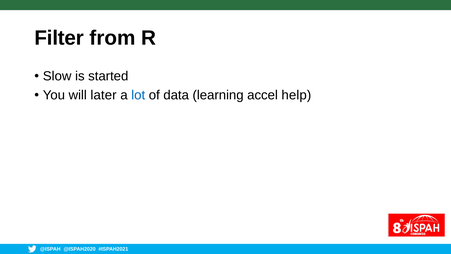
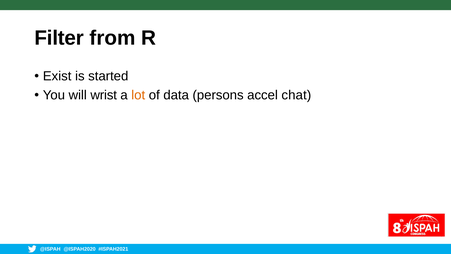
Slow: Slow -> Exist
later: later -> wrist
lot colour: blue -> orange
learning: learning -> persons
help: help -> chat
